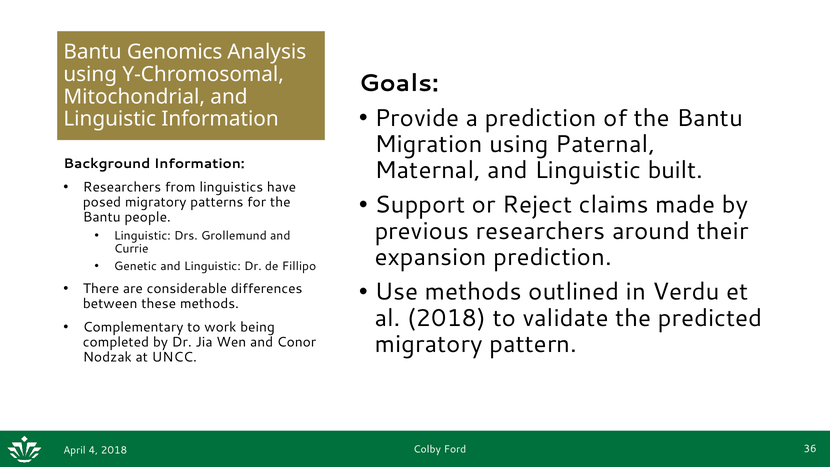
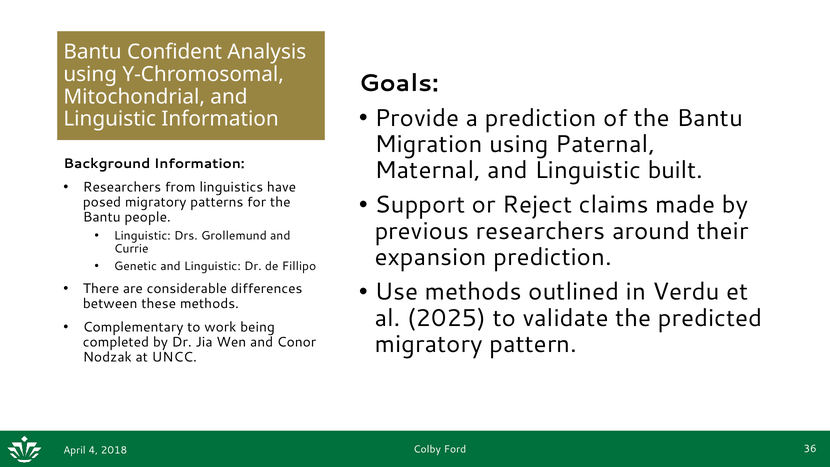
Genomics: Genomics -> Confident
al 2018: 2018 -> 2025
